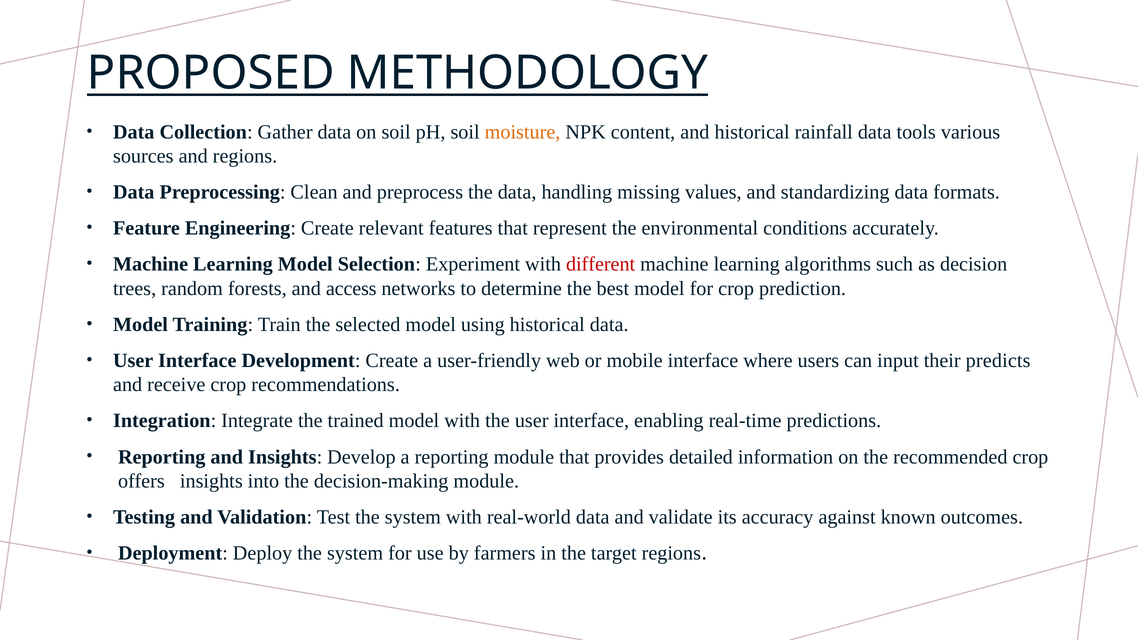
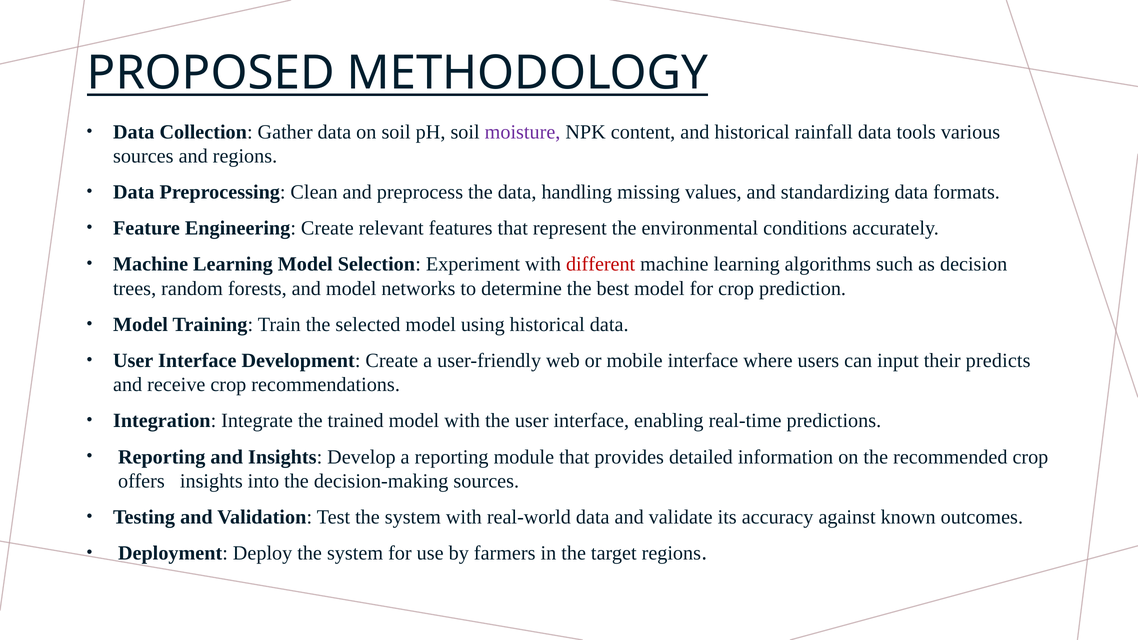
moisture colour: orange -> purple
and access: access -> model
decision-making module: module -> sources
